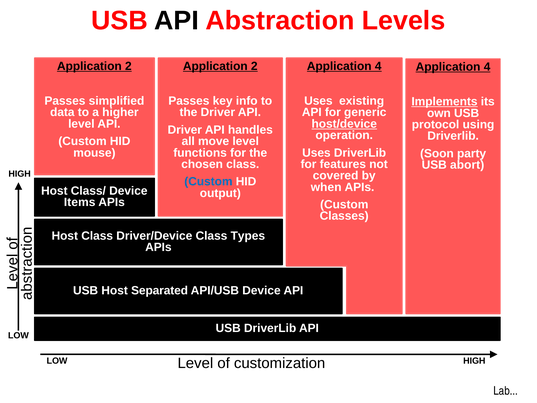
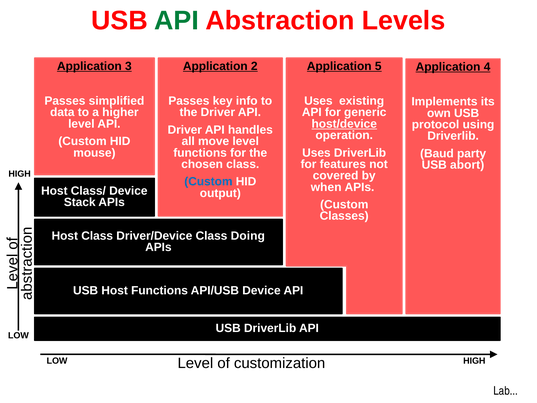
API at (177, 21) colour: black -> green
2 at (128, 66): 2 -> 3
4 at (378, 66): 4 -> 5
Implements underline: present -> none
Soon: Soon -> Baud
Items: Items -> Stack
Types: Types -> Doing
Host Separated: Separated -> Functions
